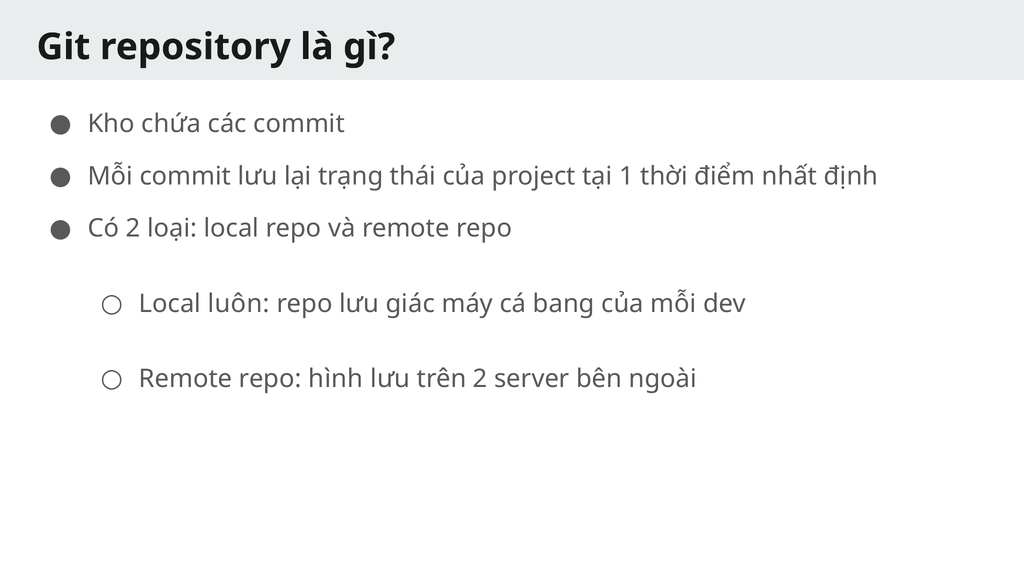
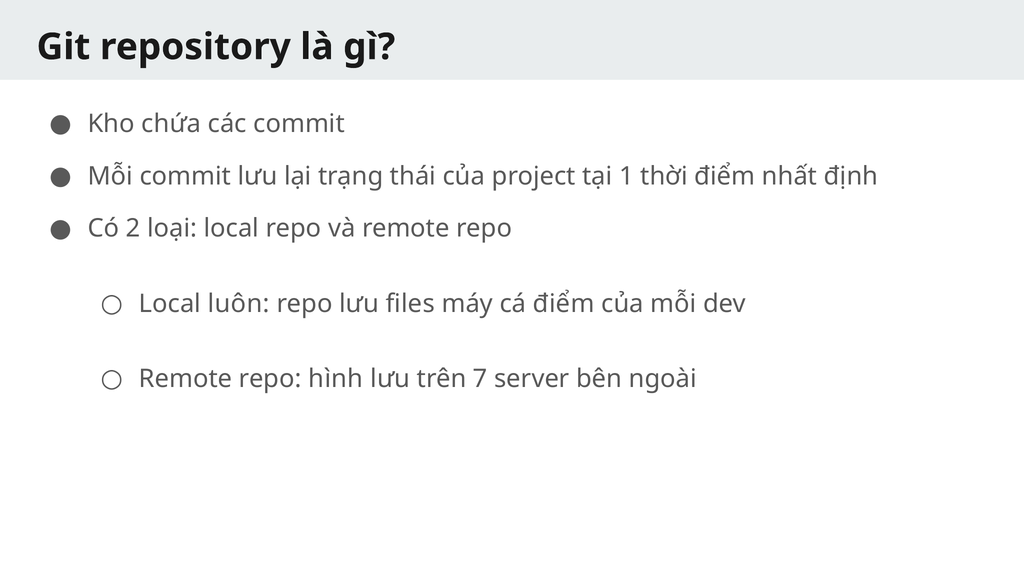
giác: giác -> files
cá bang: bang -> điểm
trên 2: 2 -> 7
